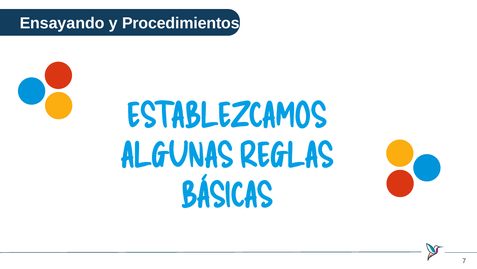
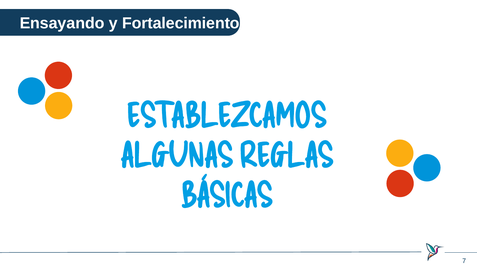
Procedimientos: Procedimientos -> Fortalecimiento
